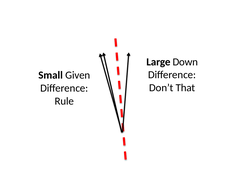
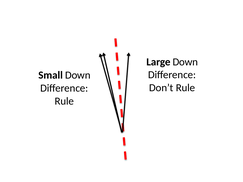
Small Given: Given -> Down
Don’t That: That -> Rule
